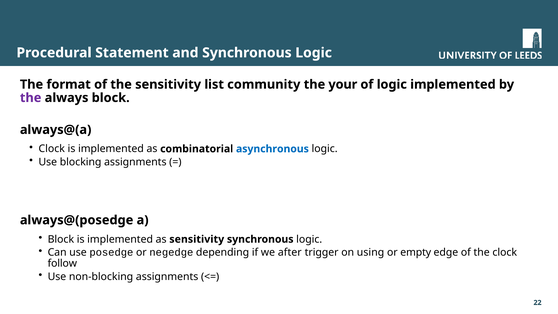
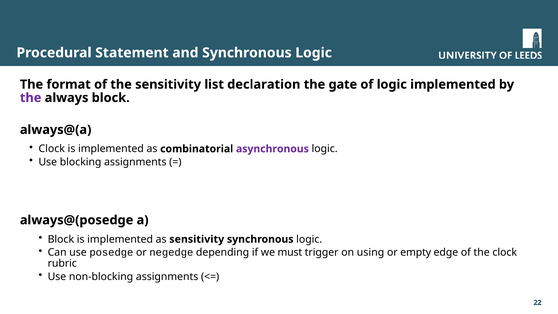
community: community -> declaration
your: your -> gate
asynchronous colour: blue -> purple
after: after -> must
follow: follow -> rubric
